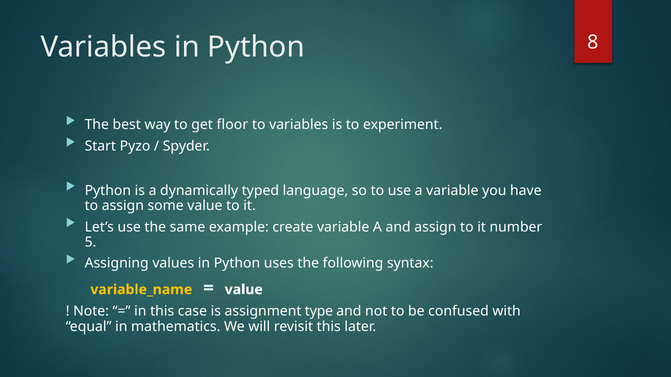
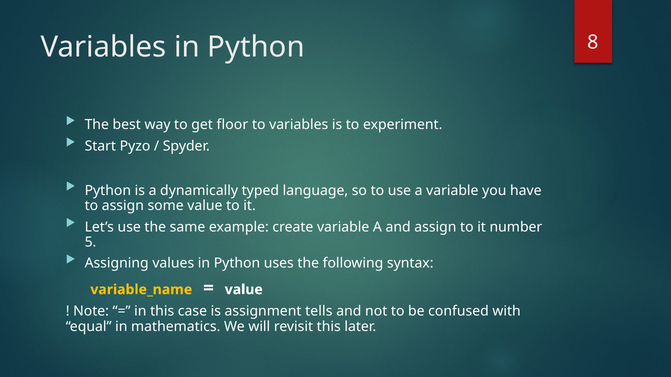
type: type -> tells
